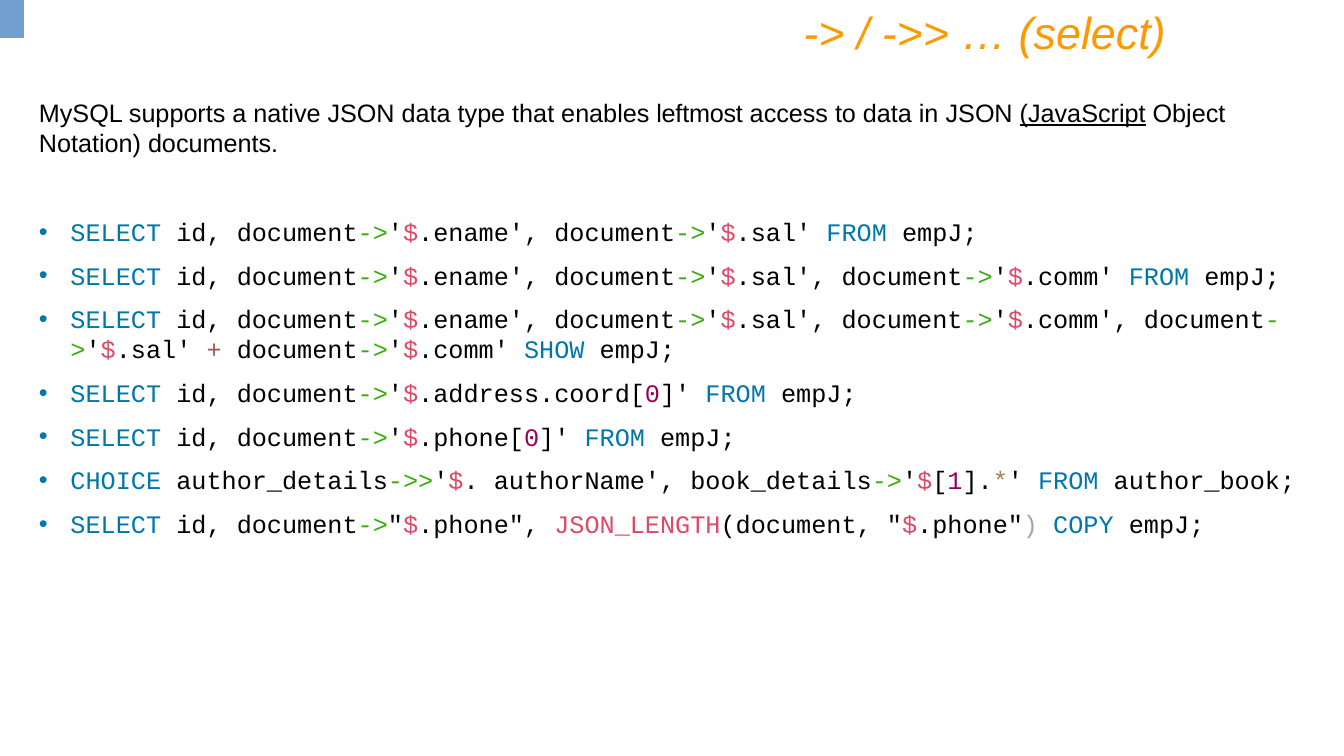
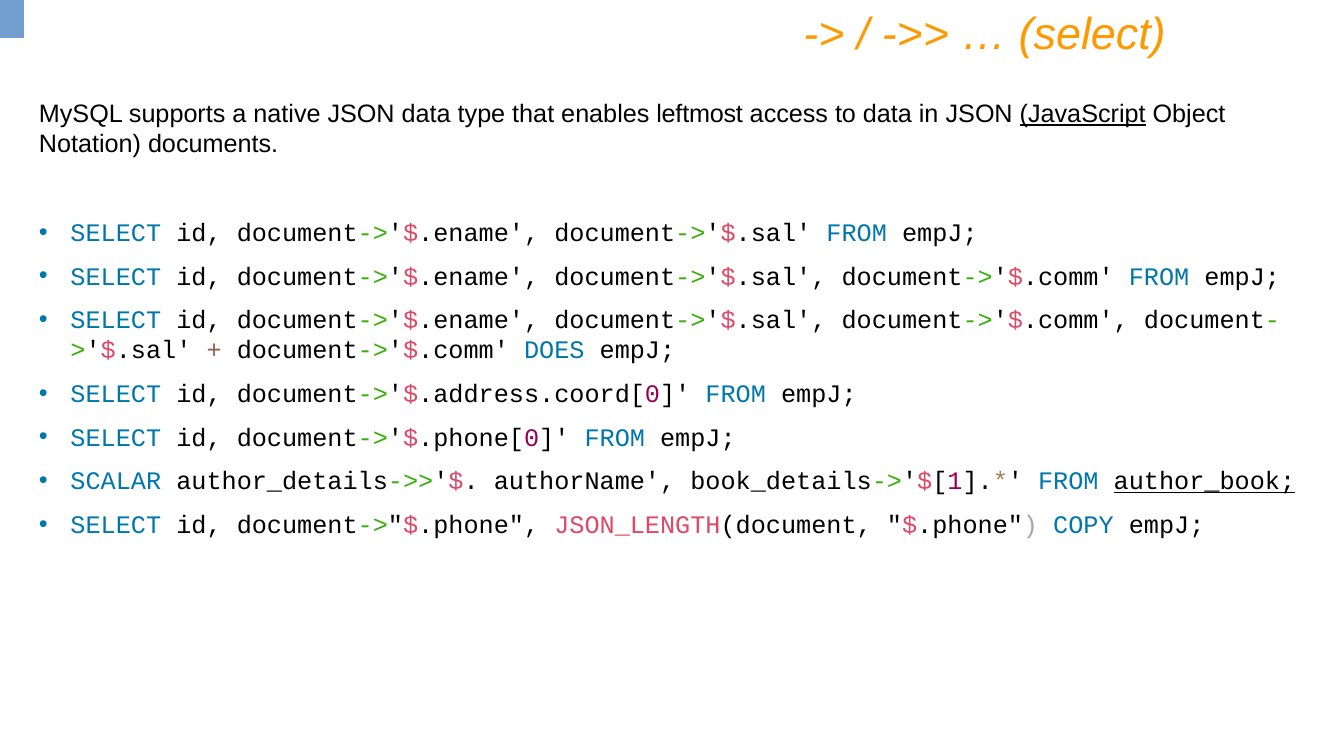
SHOW: SHOW -> DOES
CHOICE: CHOICE -> SCALAR
author_book underline: none -> present
